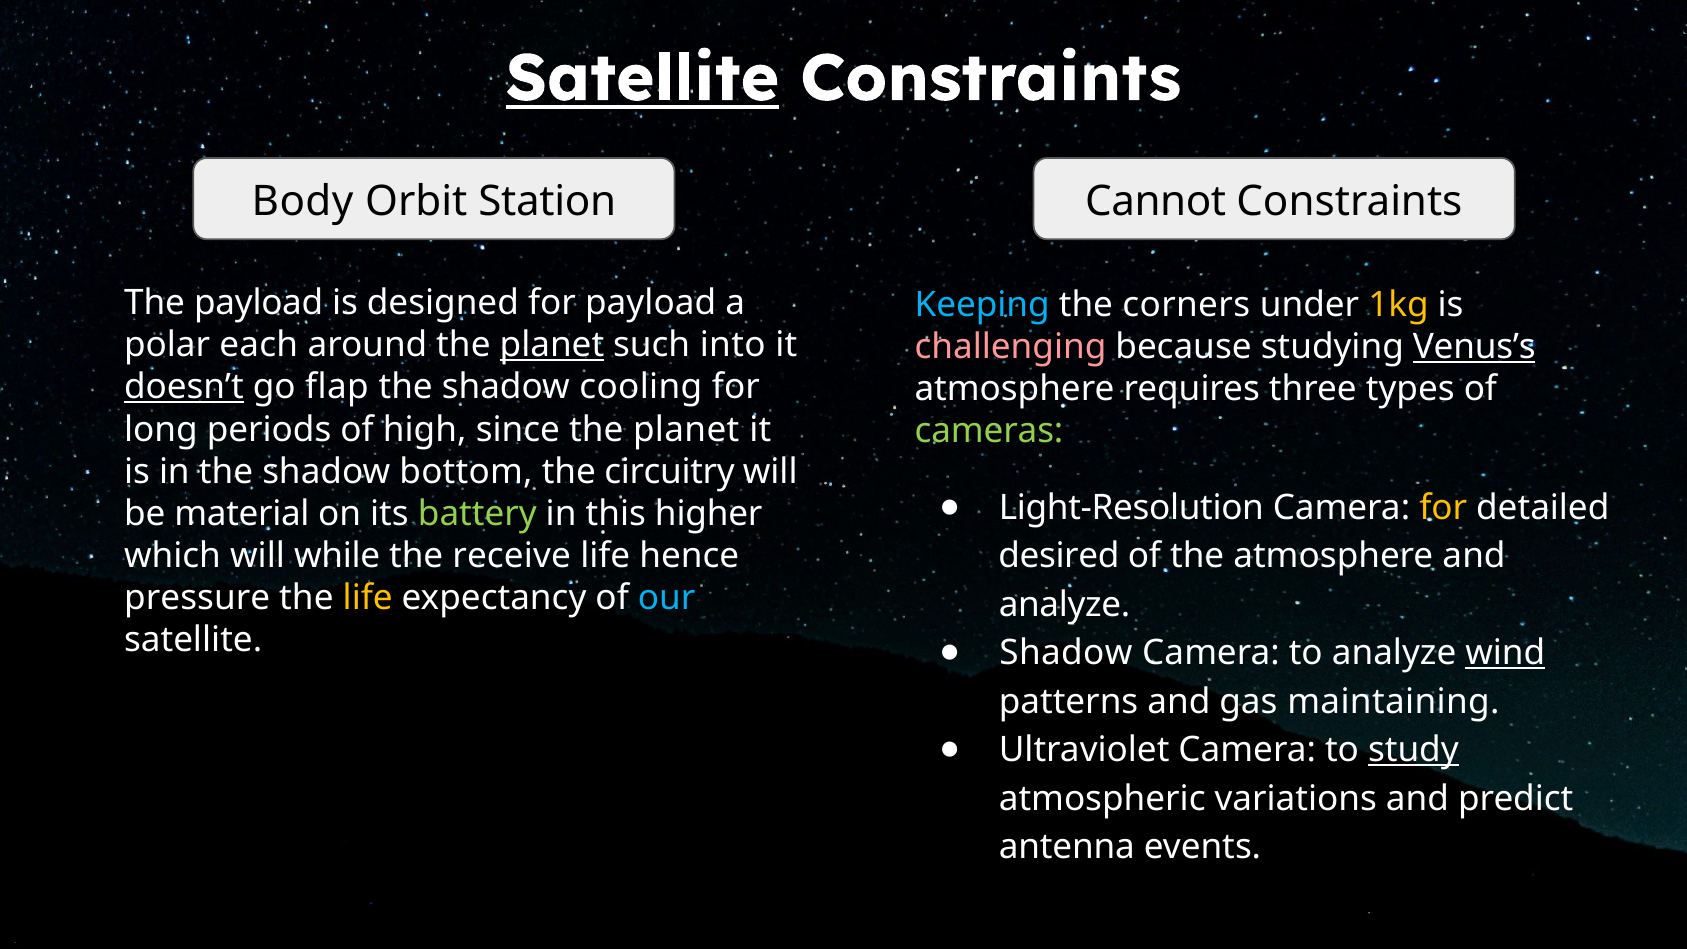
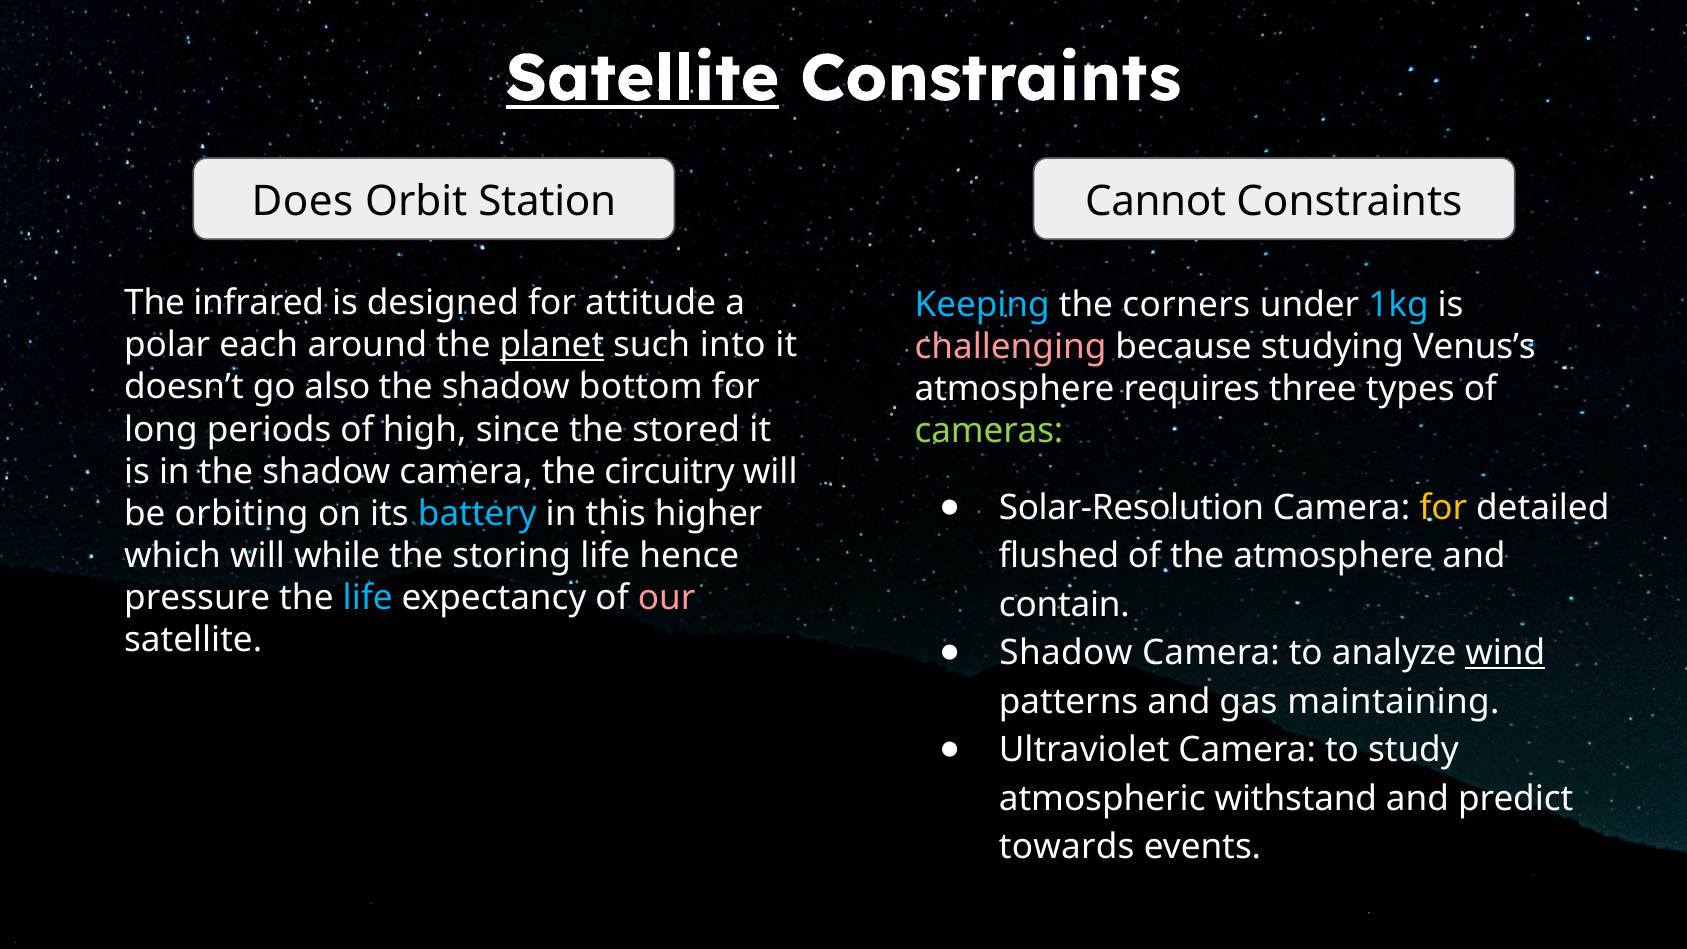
Body: Body -> Does
The payload: payload -> infrared
for payload: payload -> attitude
1kg colour: yellow -> light blue
Venus’s underline: present -> none
doesn’t underline: present -> none
flap: flap -> also
cooling: cooling -> bottom
since the planet: planet -> stored
the shadow bottom: bottom -> camera
Light-Resolution: Light-Resolution -> Solar-Resolution
material: material -> orbiting
battery colour: light green -> light blue
receive: receive -> storing
desired: desired -> flushed
life at (368, 598) colour: yellow -> light blue
our colour: light blue -> pink
analyze at (1064, 605): analyze -> contain
study underline: present -> none
variations: variations -> withstand
antenna: antenna -> towards
